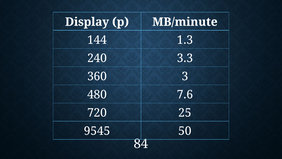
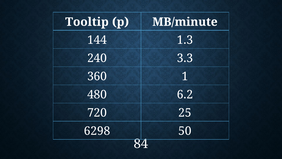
Display: Display -> Tooltip
3: 3 -> 1
7.6: 7.6 -> 6.2
9545: 9545 -> 6298
